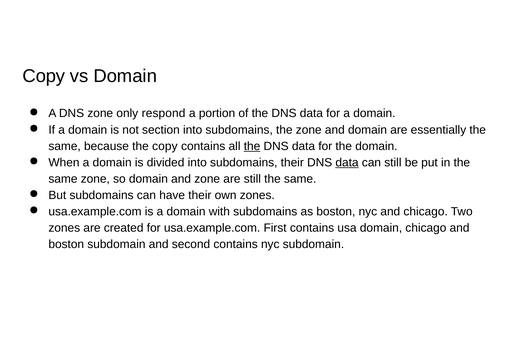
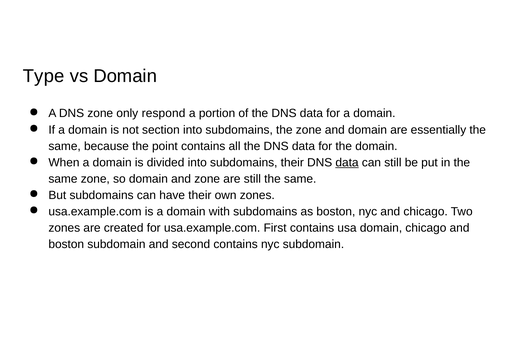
Copy at (44, 76): Copy -> Type
the copy: copy -> point
the at (252, 146) underline: present -> none
